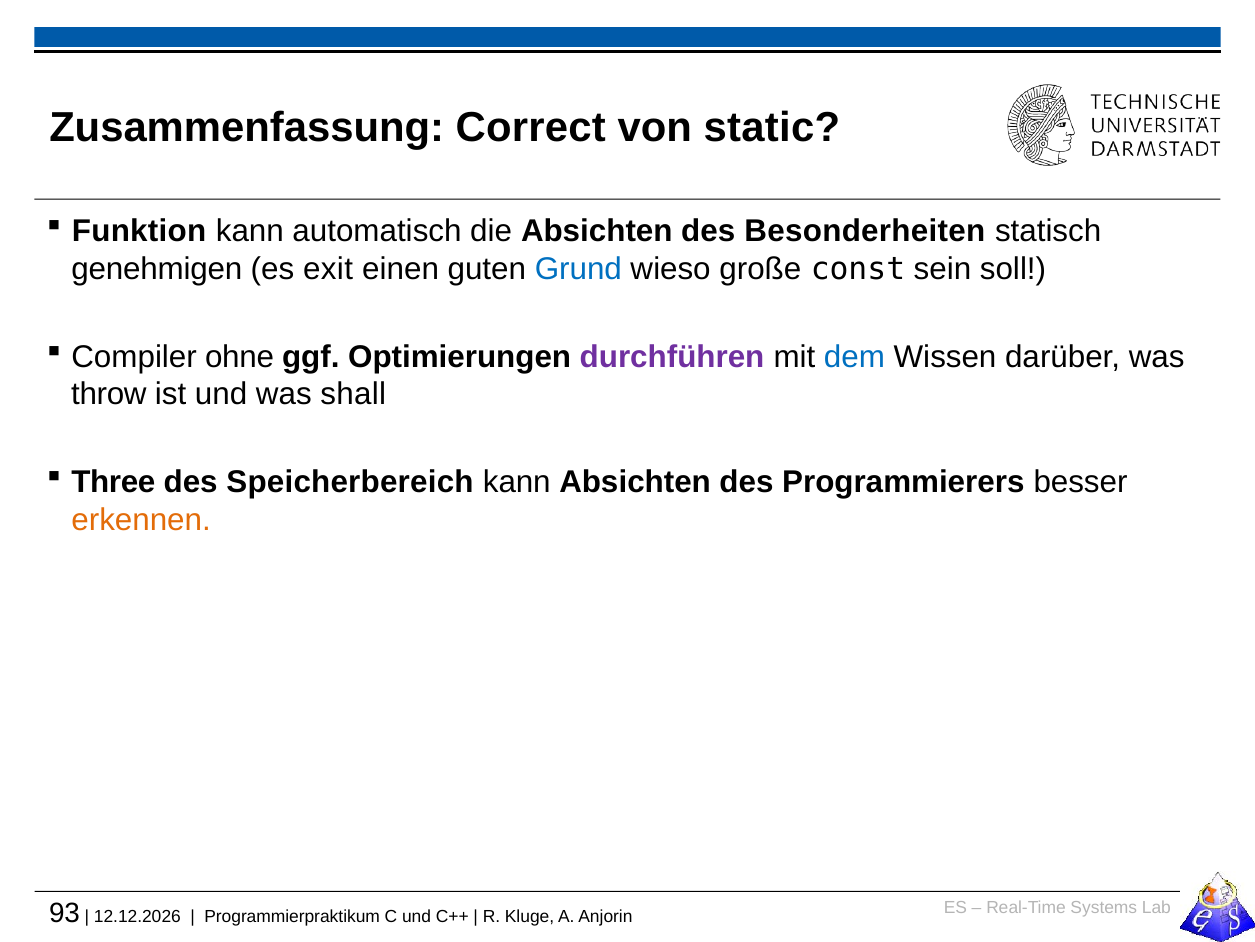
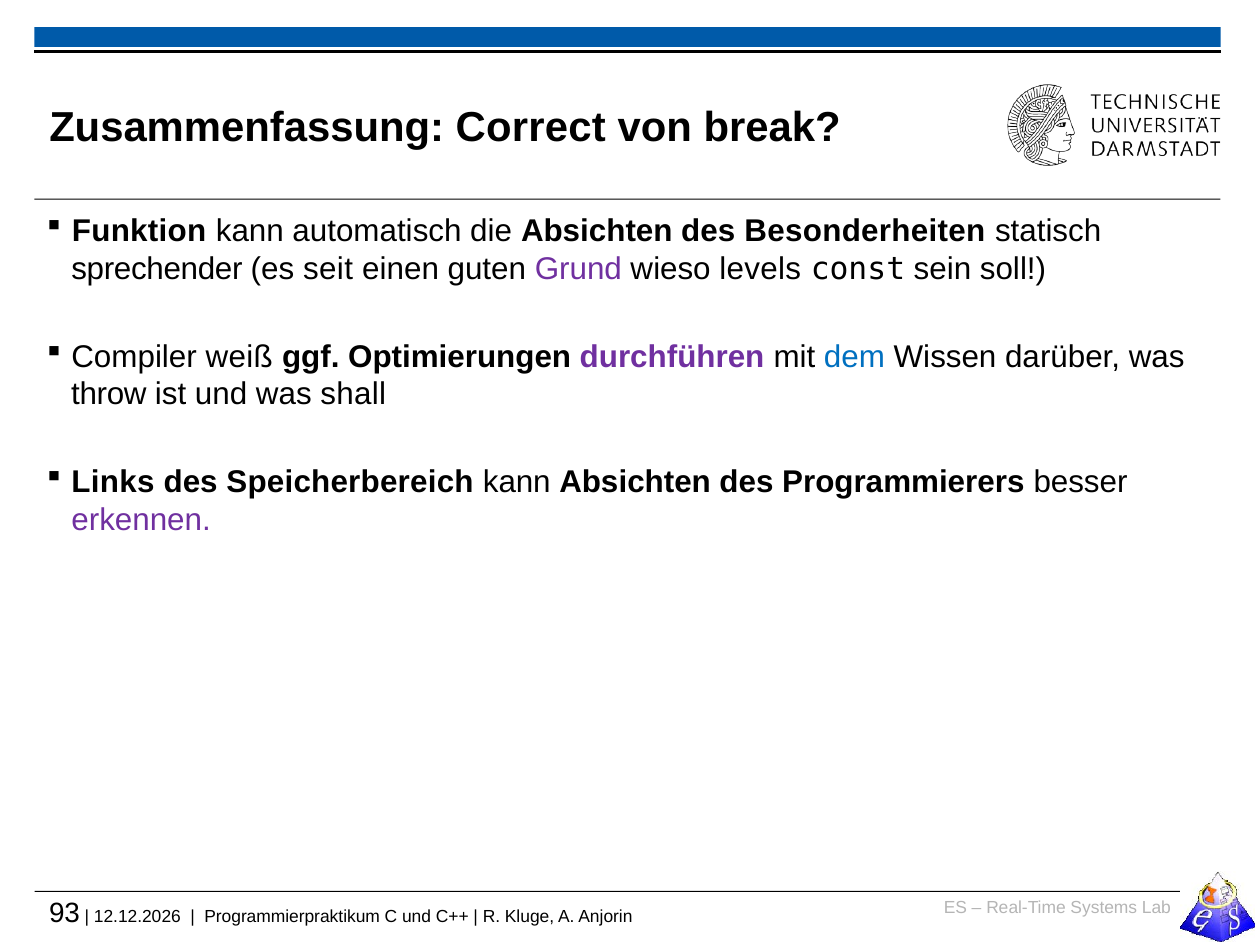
static: static -> break
genehmigen: genehmigen -> sprechender
exit: exit -> seit
Grund colour: blue -> purple
große: große -> levels
ohne: ohne -> weiß
Three: Three -> Links
erkennen colour: orange -> purple
